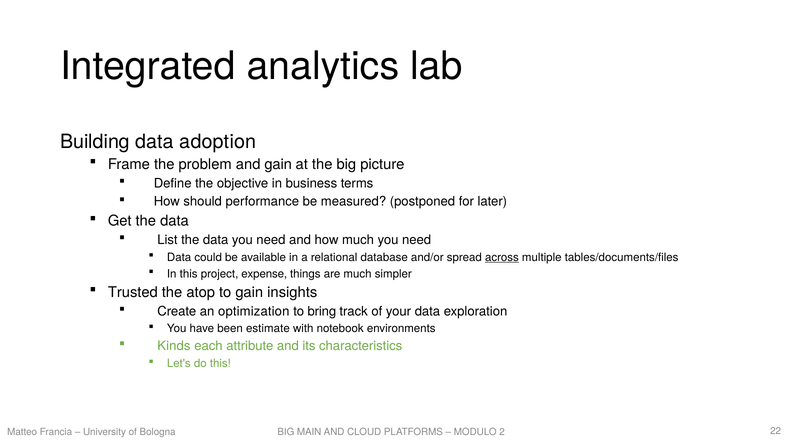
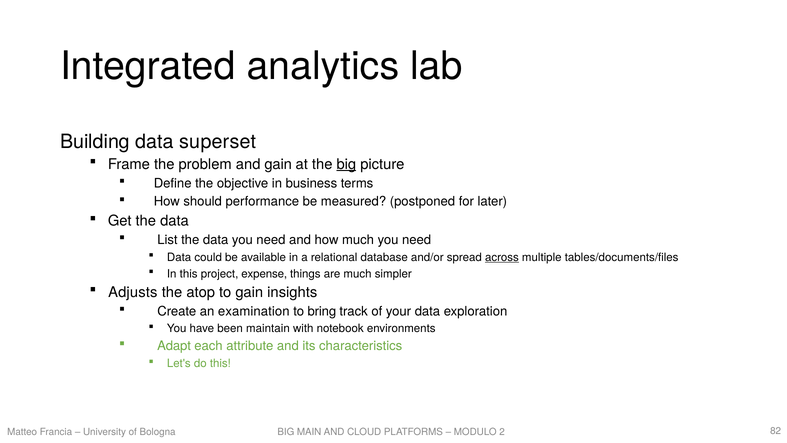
adoption: adoption -> superset
big at (346, 164) underline: none -> present
Trusted: Trusted -> Adjusts
optimization: optimization -> examination
estimate: estimate -> maintain
Kinds: Kinds -> Adapt
22: 22 -> 82
